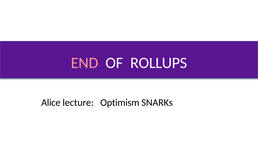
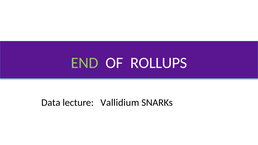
END colour: pink -> light green
Alice: Alice -> Data
Optimism: Optimism -> Vallidium
